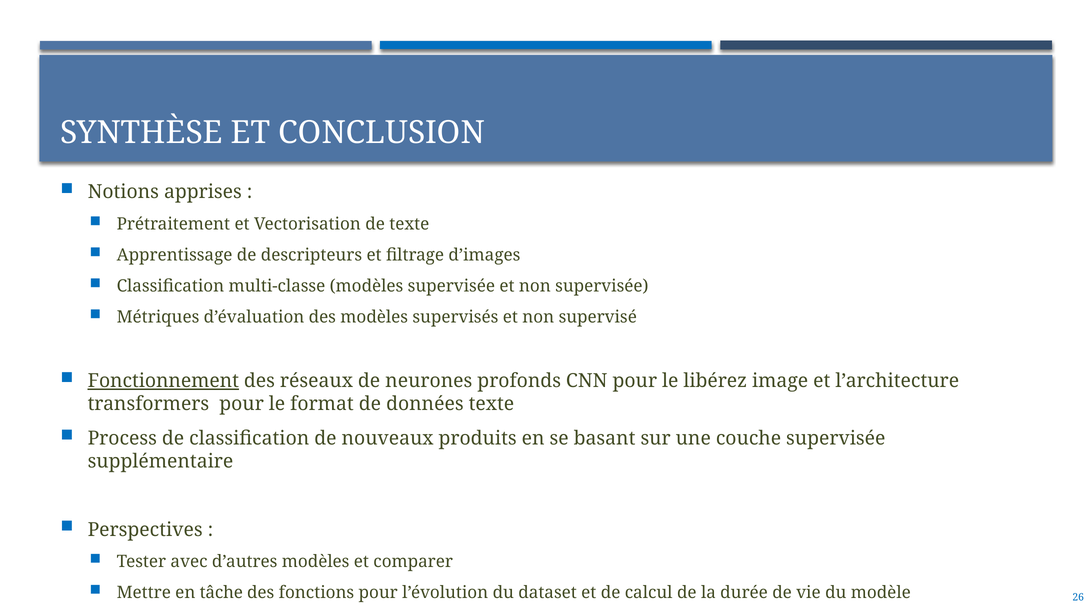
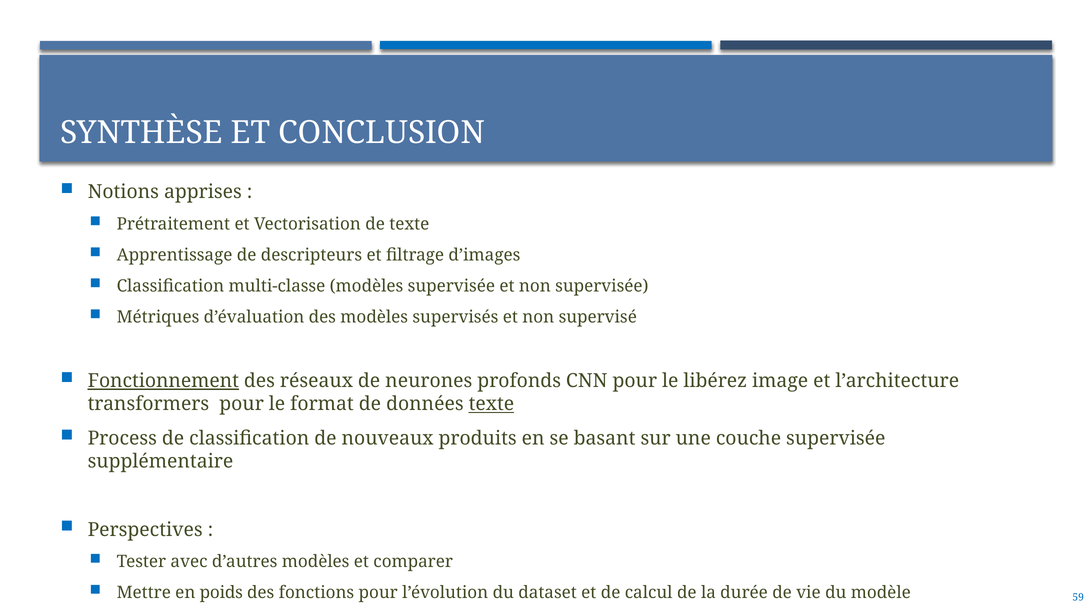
texte at (491, 404) underline: none -> present
tâche: tâche -> poids
26: 26 -> 59
